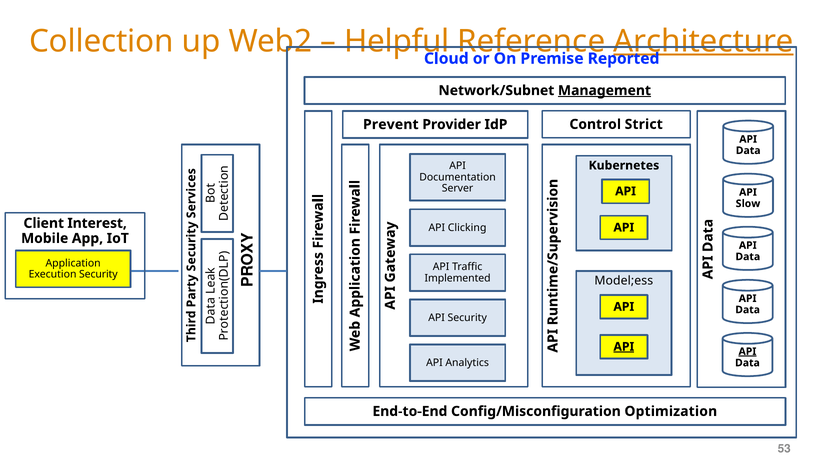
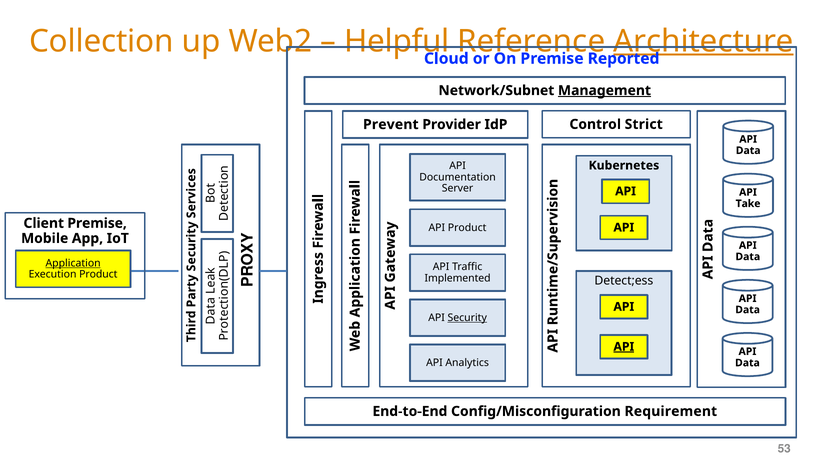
Slow: Slow -> Take
Client Interest: Interest -> Premise
API Clicking: Clicking -> Product
Application underline: none -> present
Execution Security: Security -> Product
Model;ess: Model;ess -> Detect;ess
Security at (467, 318) underline: none -> present
API at (747, 351) underline: present -> none
Optimization: Optimization -> Requirement
